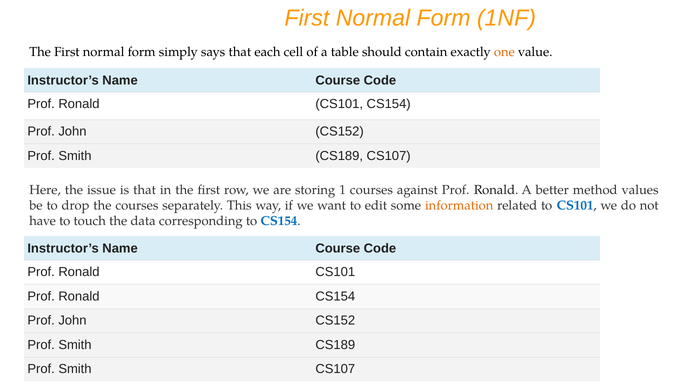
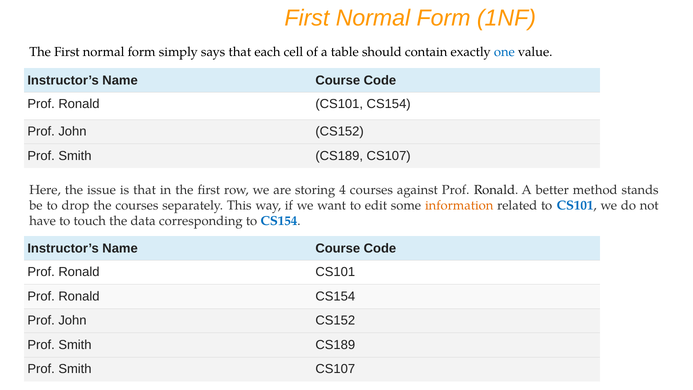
one colour: orange -> blue
1: 1 -> 4
values: values -> stands
